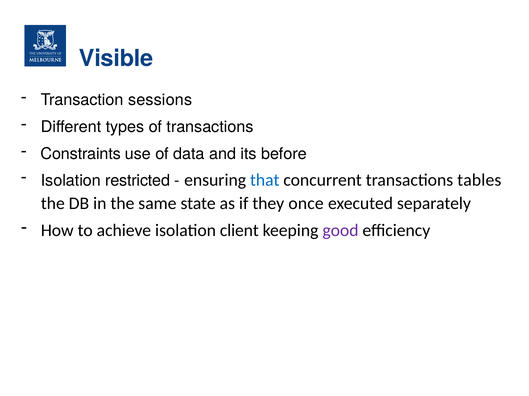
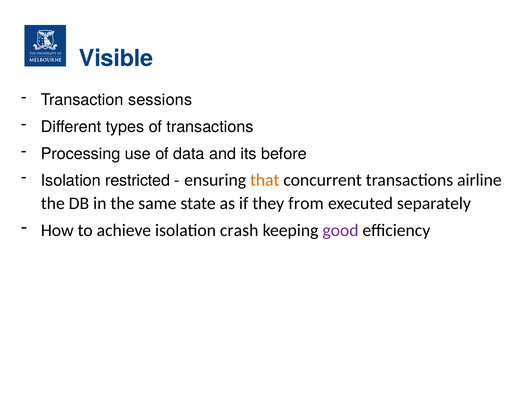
Constraints: Constraints -> Processing
that colour: blue -> orange
tables: tables -> airline
once: once -> from
client: client -> crash
